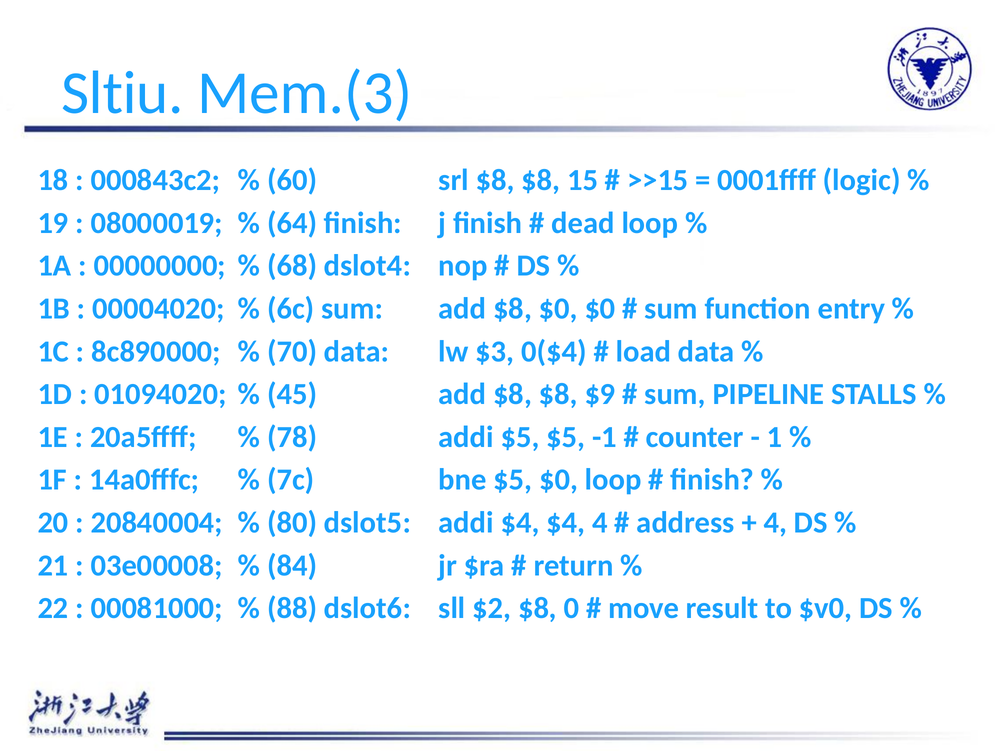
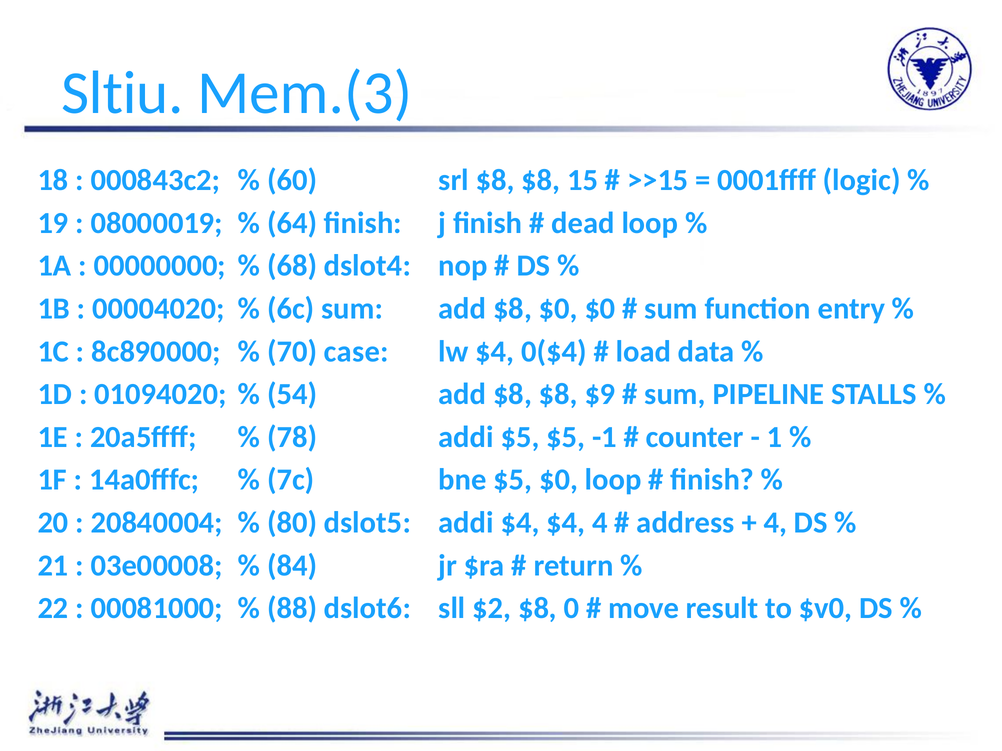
70 data: data -> case
lw $3: $3 -> $4
45: 45 -> 54
